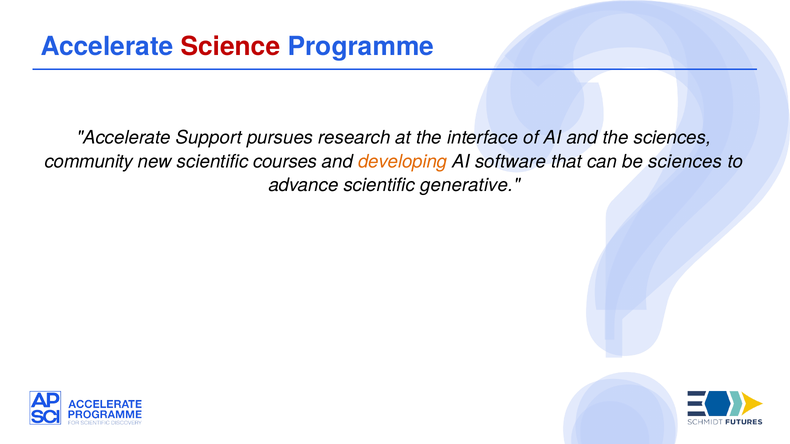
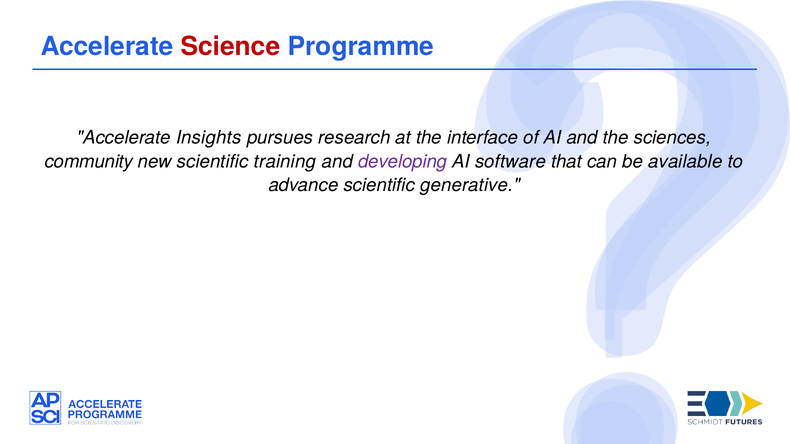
Support: Support -> Insights
courses: courses -> training
developing colour: orange -> purple
be sciences: sciences -> available
